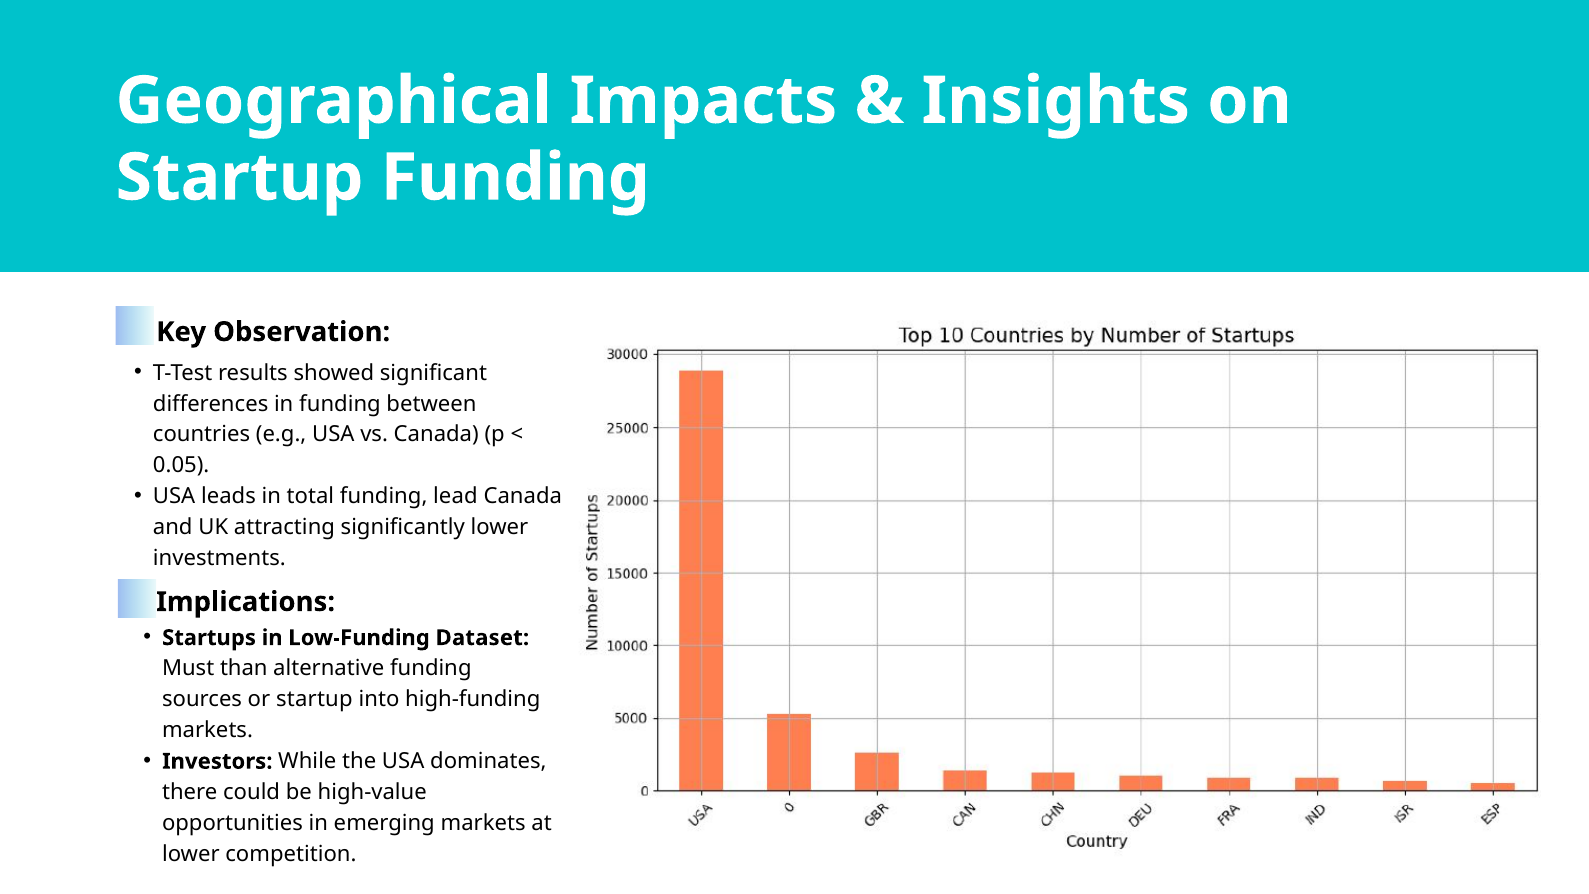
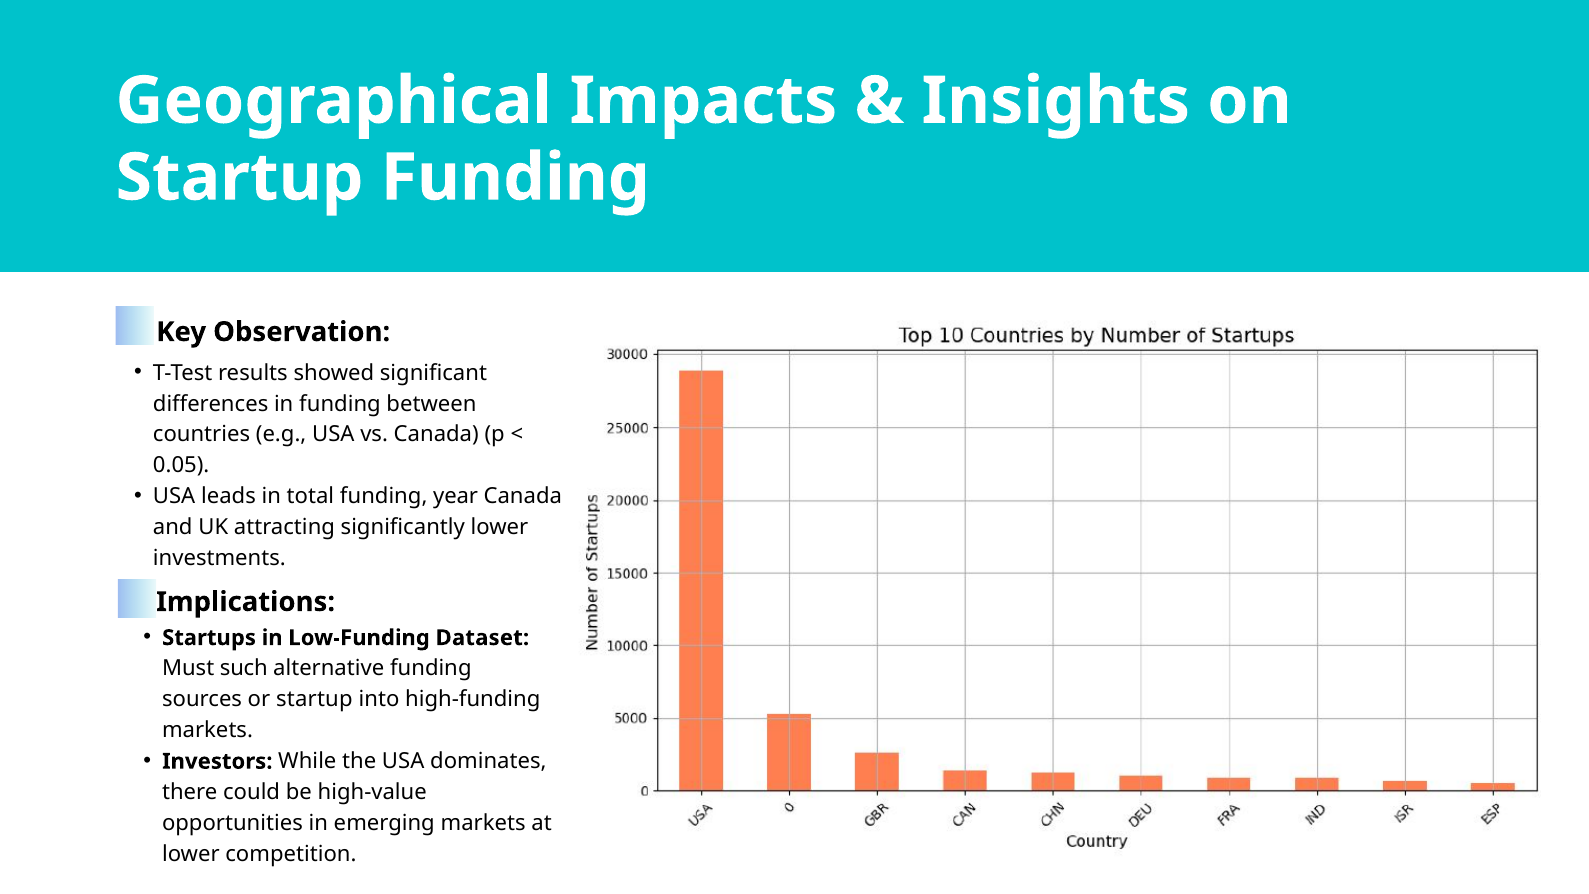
lead: lead -> year
than: than -> such
